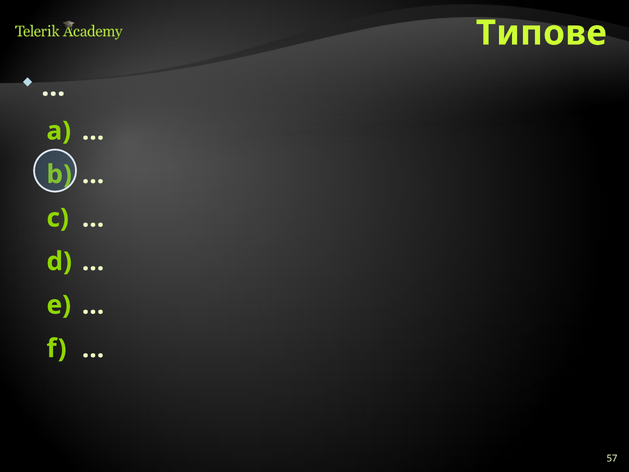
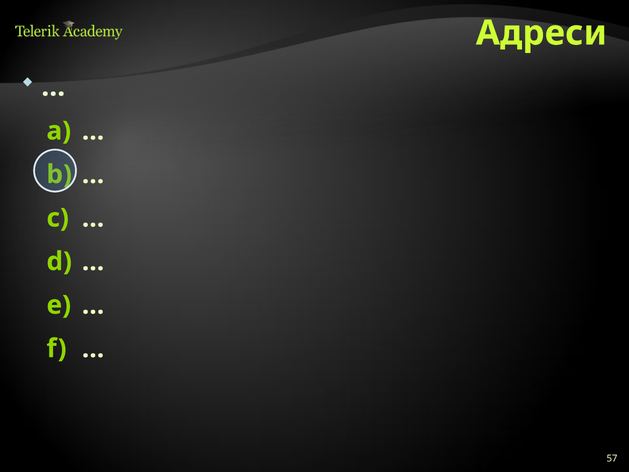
Типове: Типове -> Адреси
